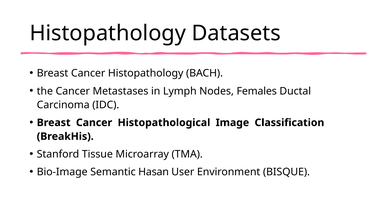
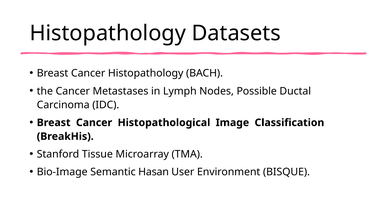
Females: Females -> Possible
